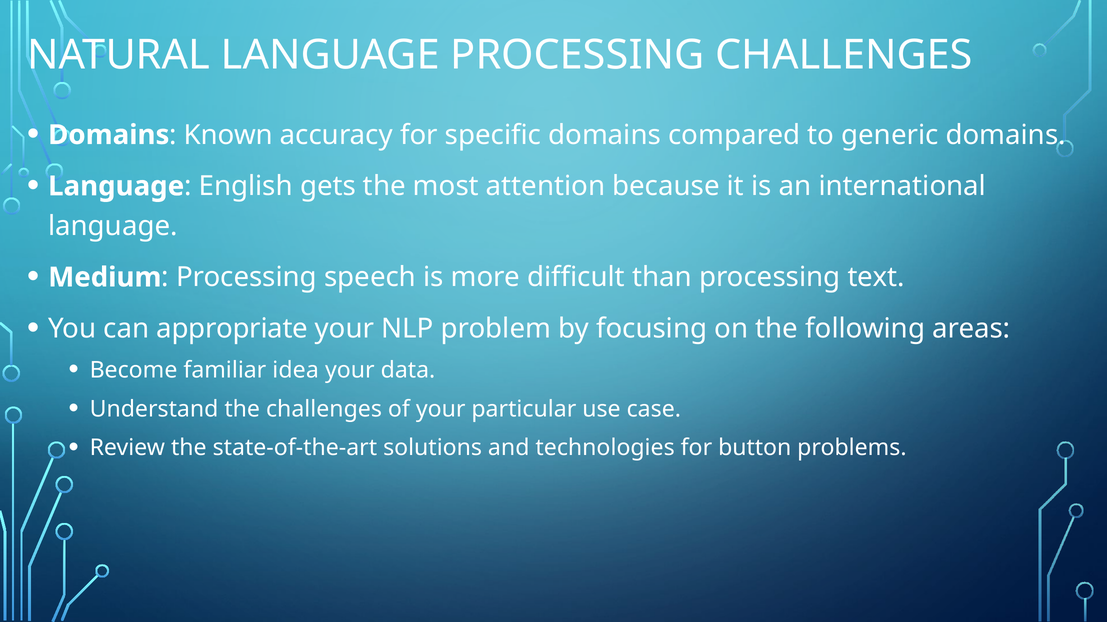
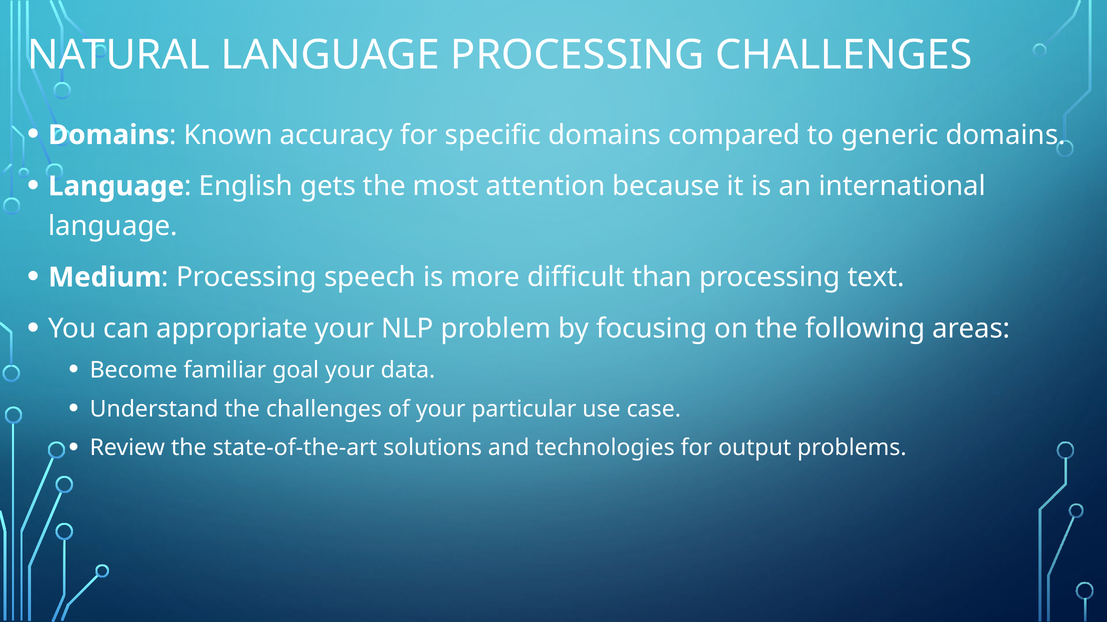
idea: idea -> goal
button: button -> output
